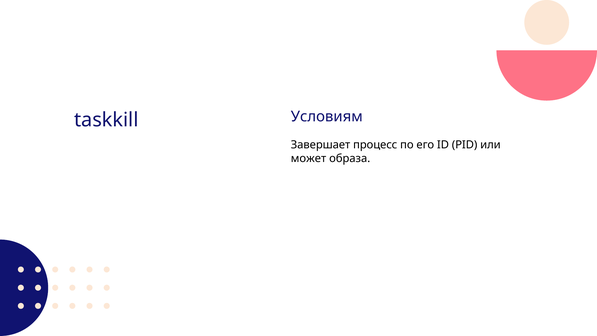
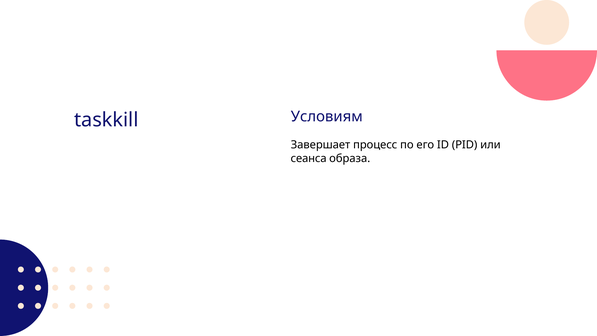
может: может -> сеанса
